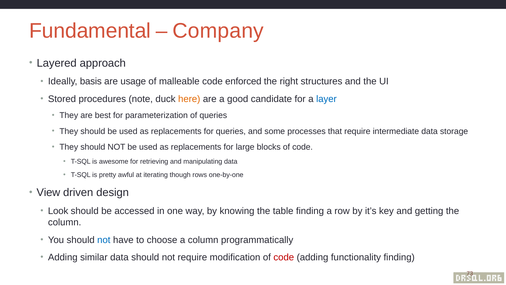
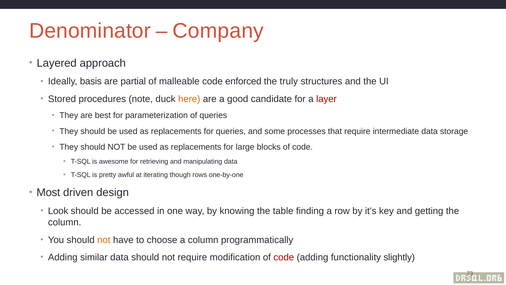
Fundamental: Fundamental -> Denominator
usage: usage -> partial
right: right -> truly
layer colour: blue -> red
View: View -> Most
not at (104, 240) colour: blue -> orange
functionality finding: finding -> slightly
